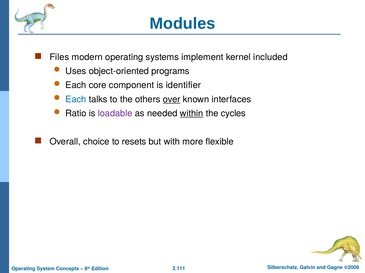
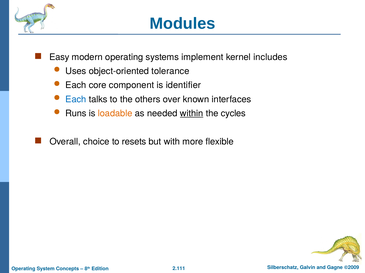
Files: Files -> Easy
included: included -> includes
programs: programs -> tolerance
over underline: present -> none
Ratio: Ratio -> Runs
loadable colour: purple -> orange
